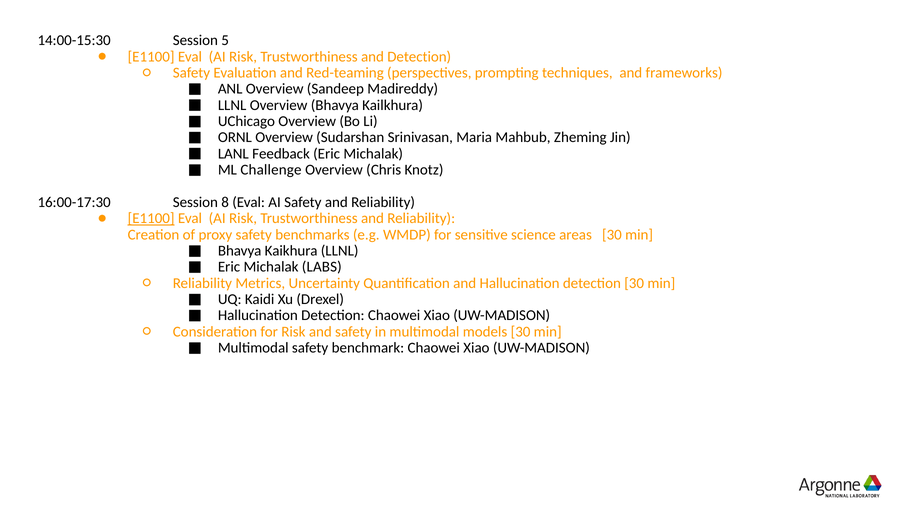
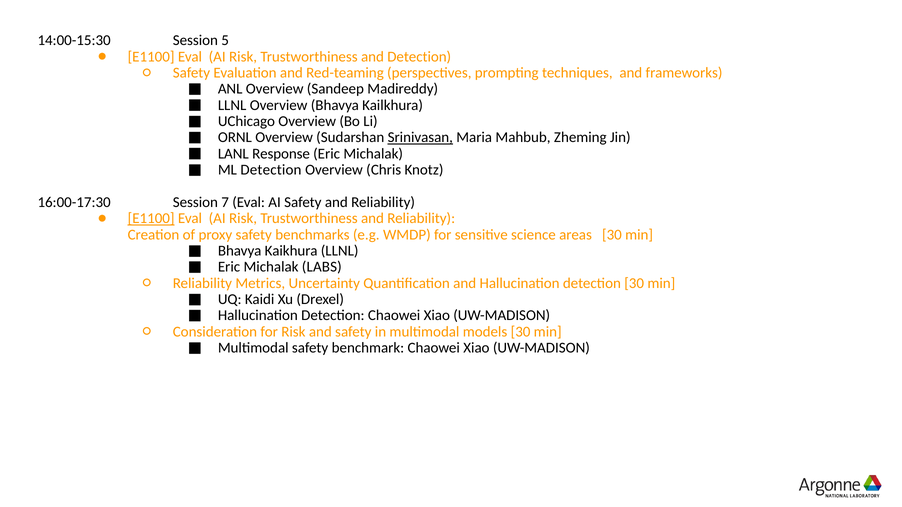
Srinivasan underline: none -> present
Feedback: Feedback -> Response
ML Challenge: Challenge -> Detection
8: 8 -> 7
